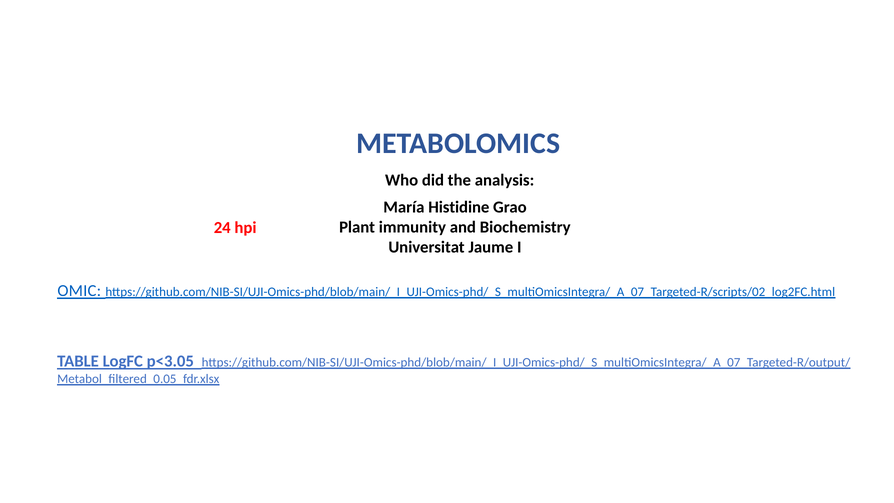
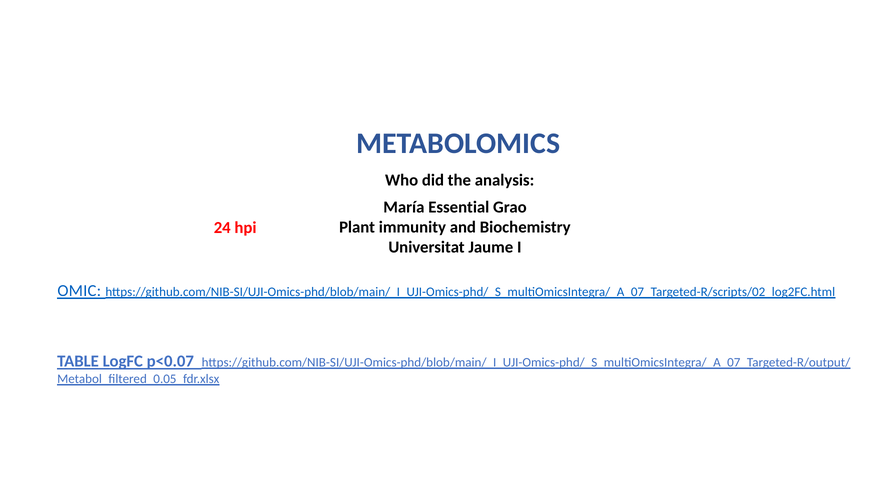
Histidine: Histidine -> Essential
p<3.05: p<3.05 -> p<0.07
